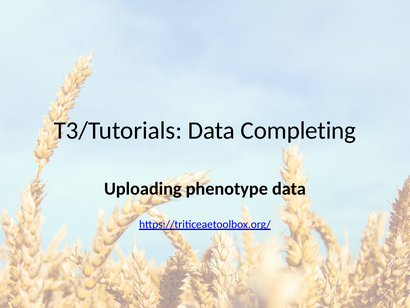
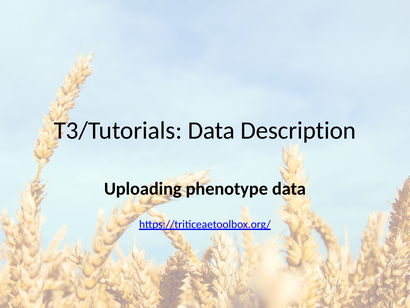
Completing: Completing -> Description
